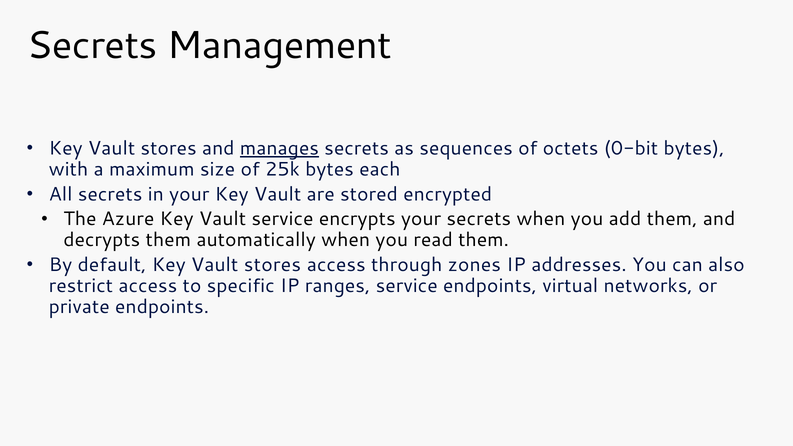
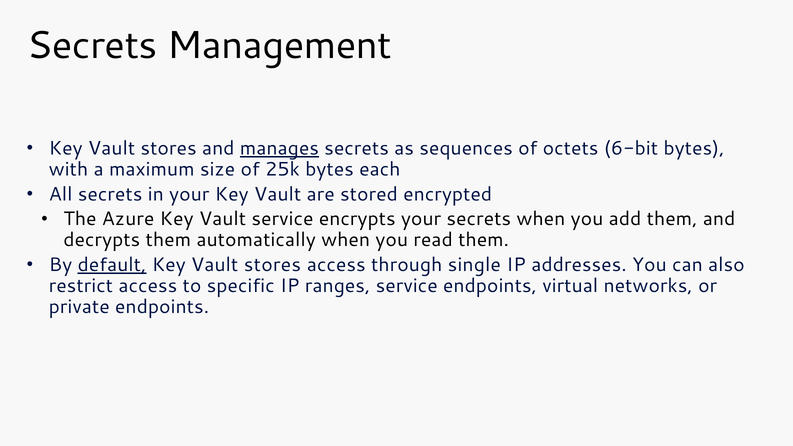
0-bit: 0-bit -> 6-bit
default underline: none -> present
zones: zones -> single
